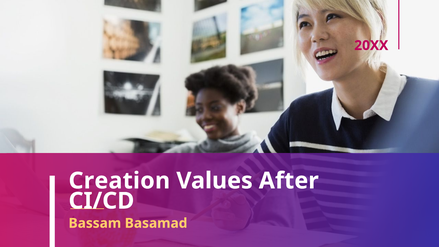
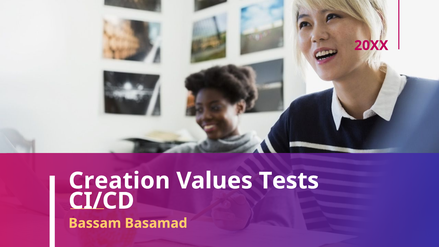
After: After -> Tests
